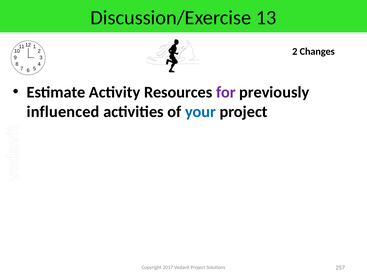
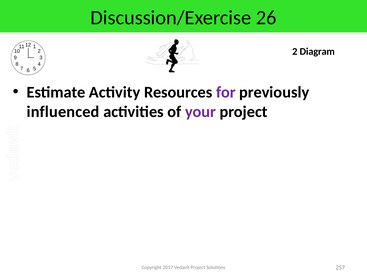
13: 13 -> 26
Changes: Changes -> Diagram
your colour: blue -> purple
